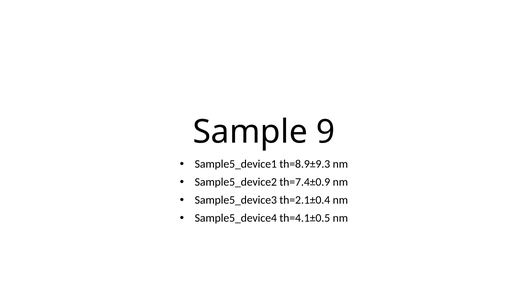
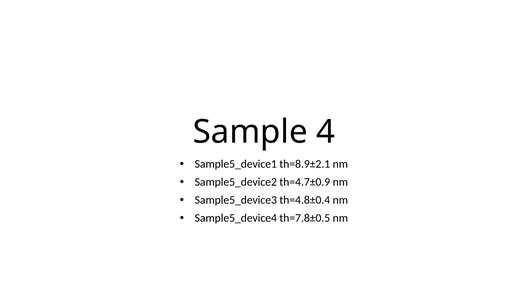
9: 9 -> 4
th=8.9±9.3: th=8.9±9.3 -> th=8.9±2.1
th=7.4±0.9: th=7.4±0.9 -> th=4.7±0.9
th=2.1±0.4: th=2.1±0.4 -> th=4.8±0.4
th=4.1±0.5: th=4.1±0.5 -> th=7.8±0.5
